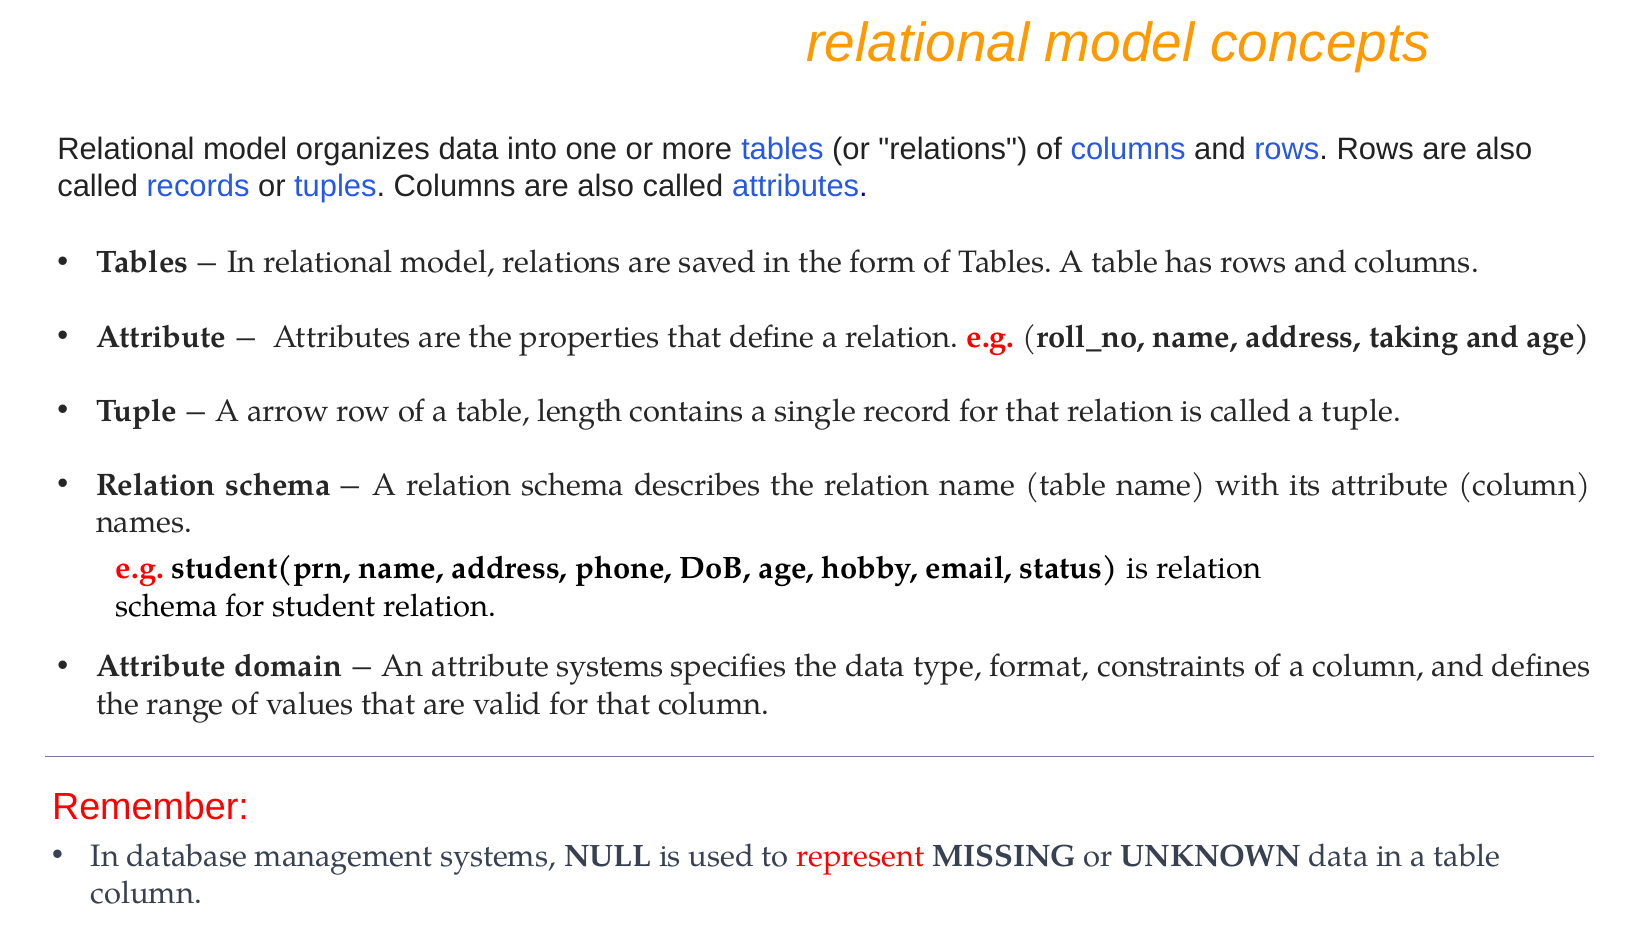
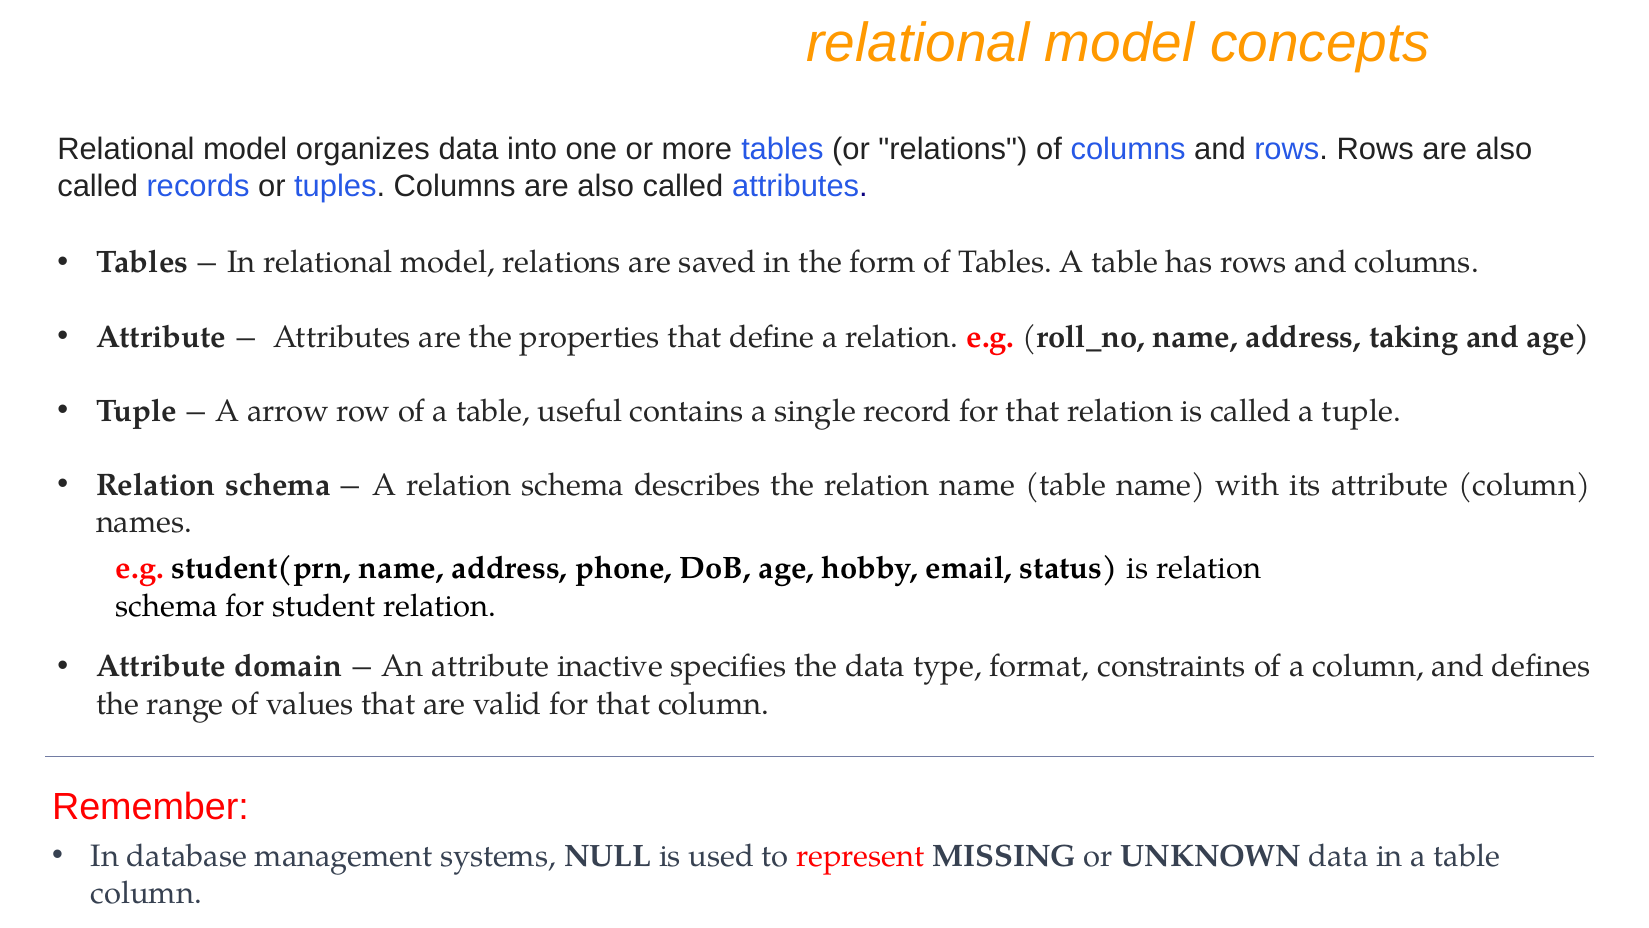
length: length -> useful
attribute systems: systems -> inactive
